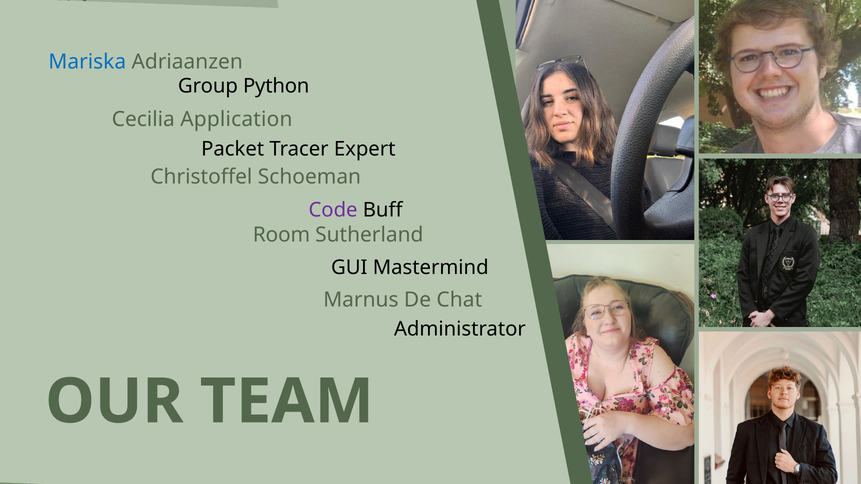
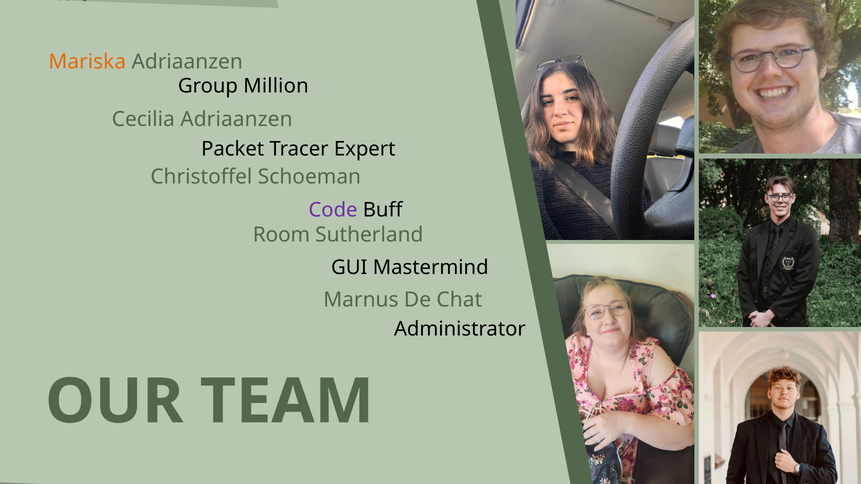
Mariska colour: blue -> orange
Python: Python -> Million
Cecilia Application: Application -> Adriaanzen
